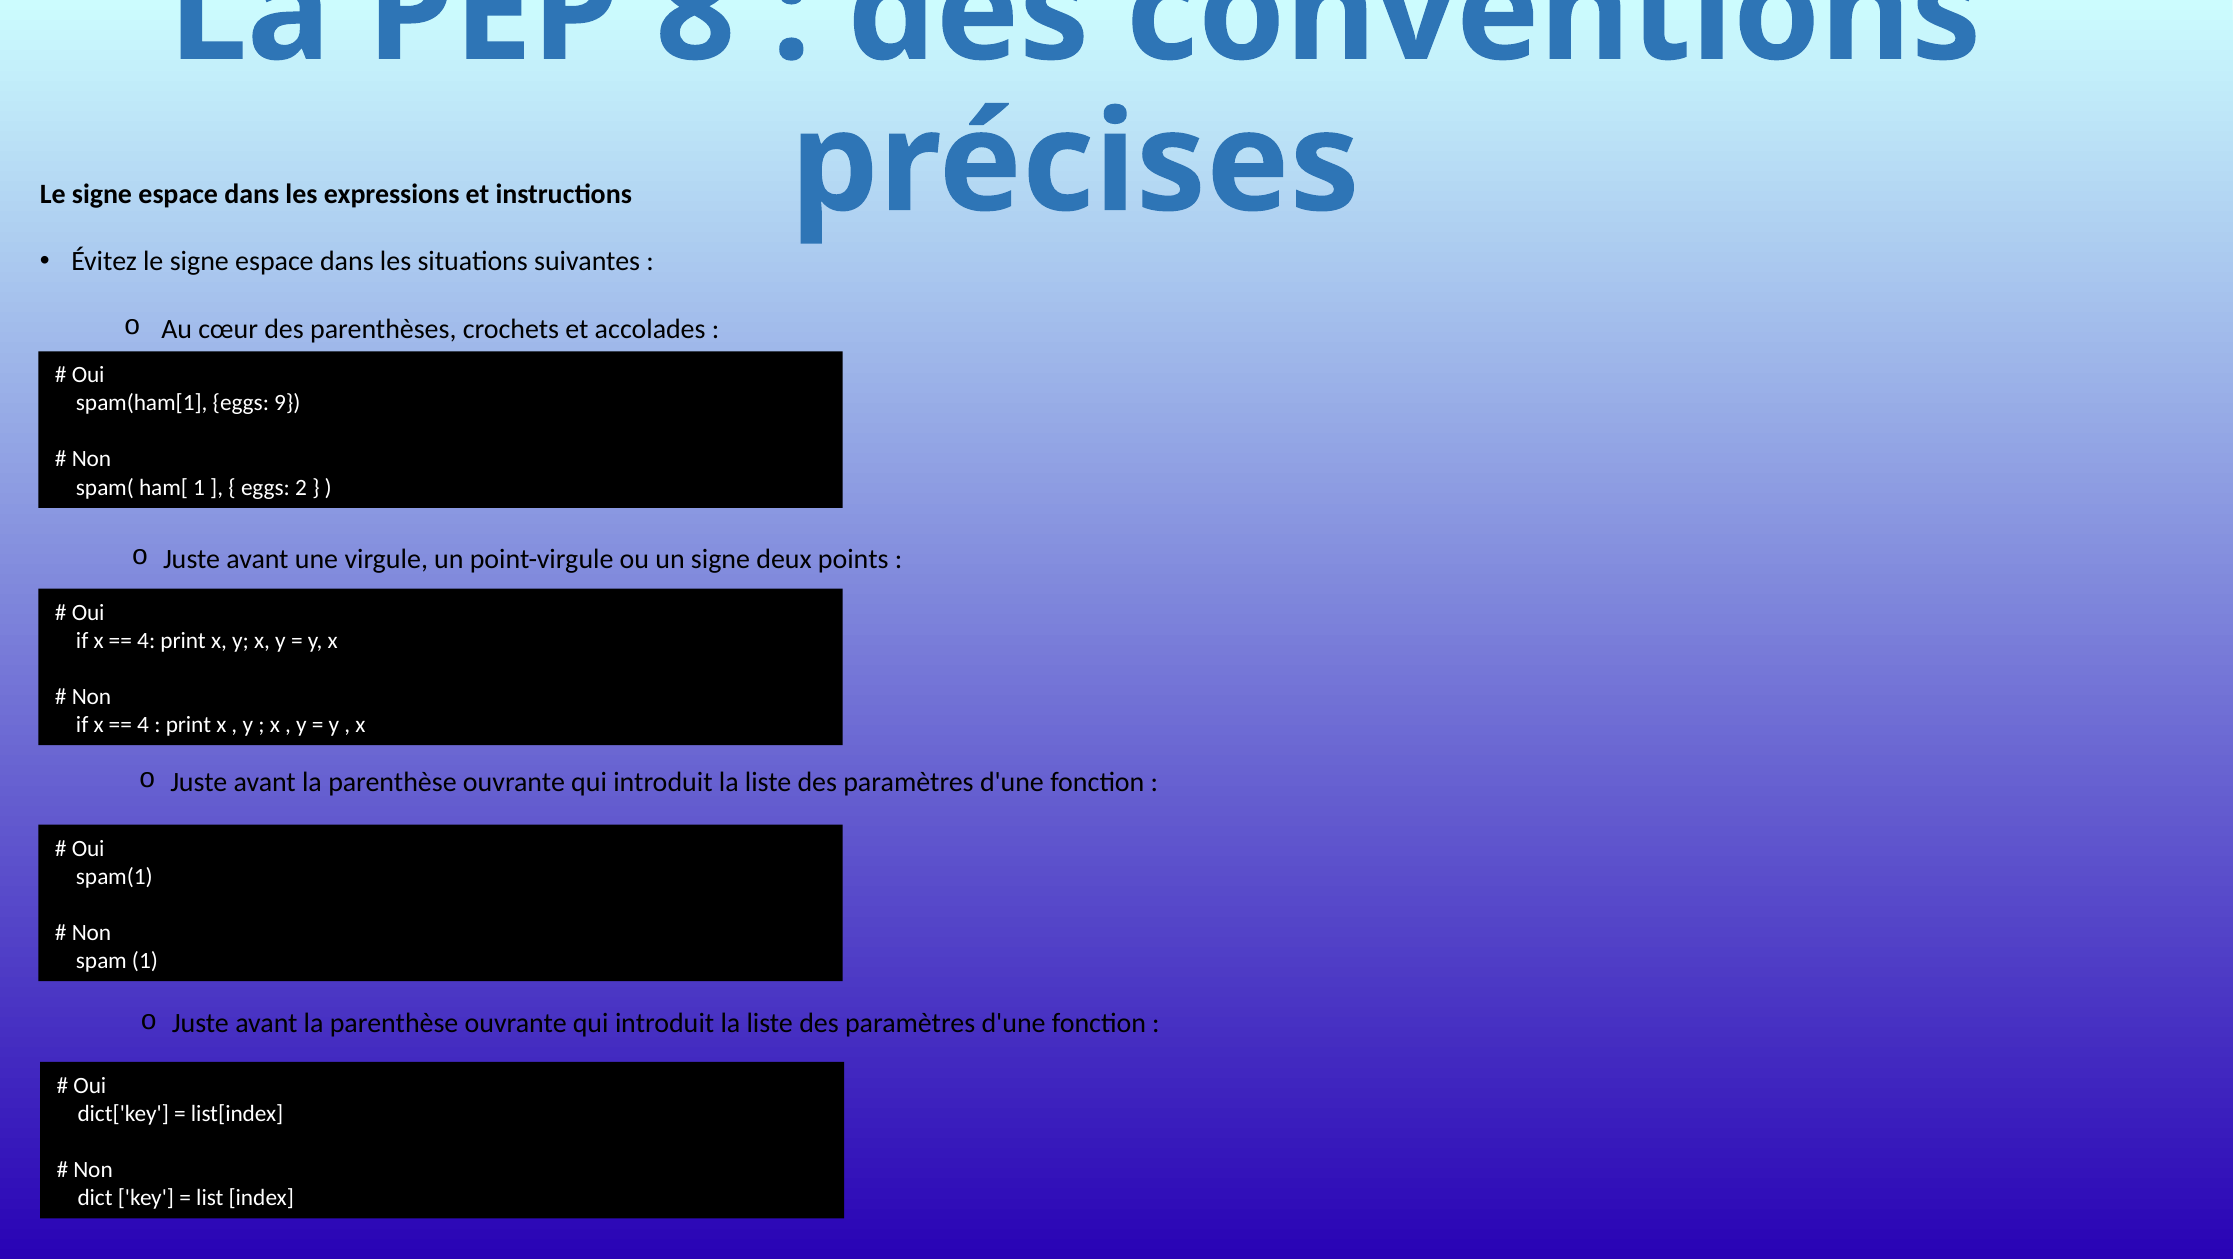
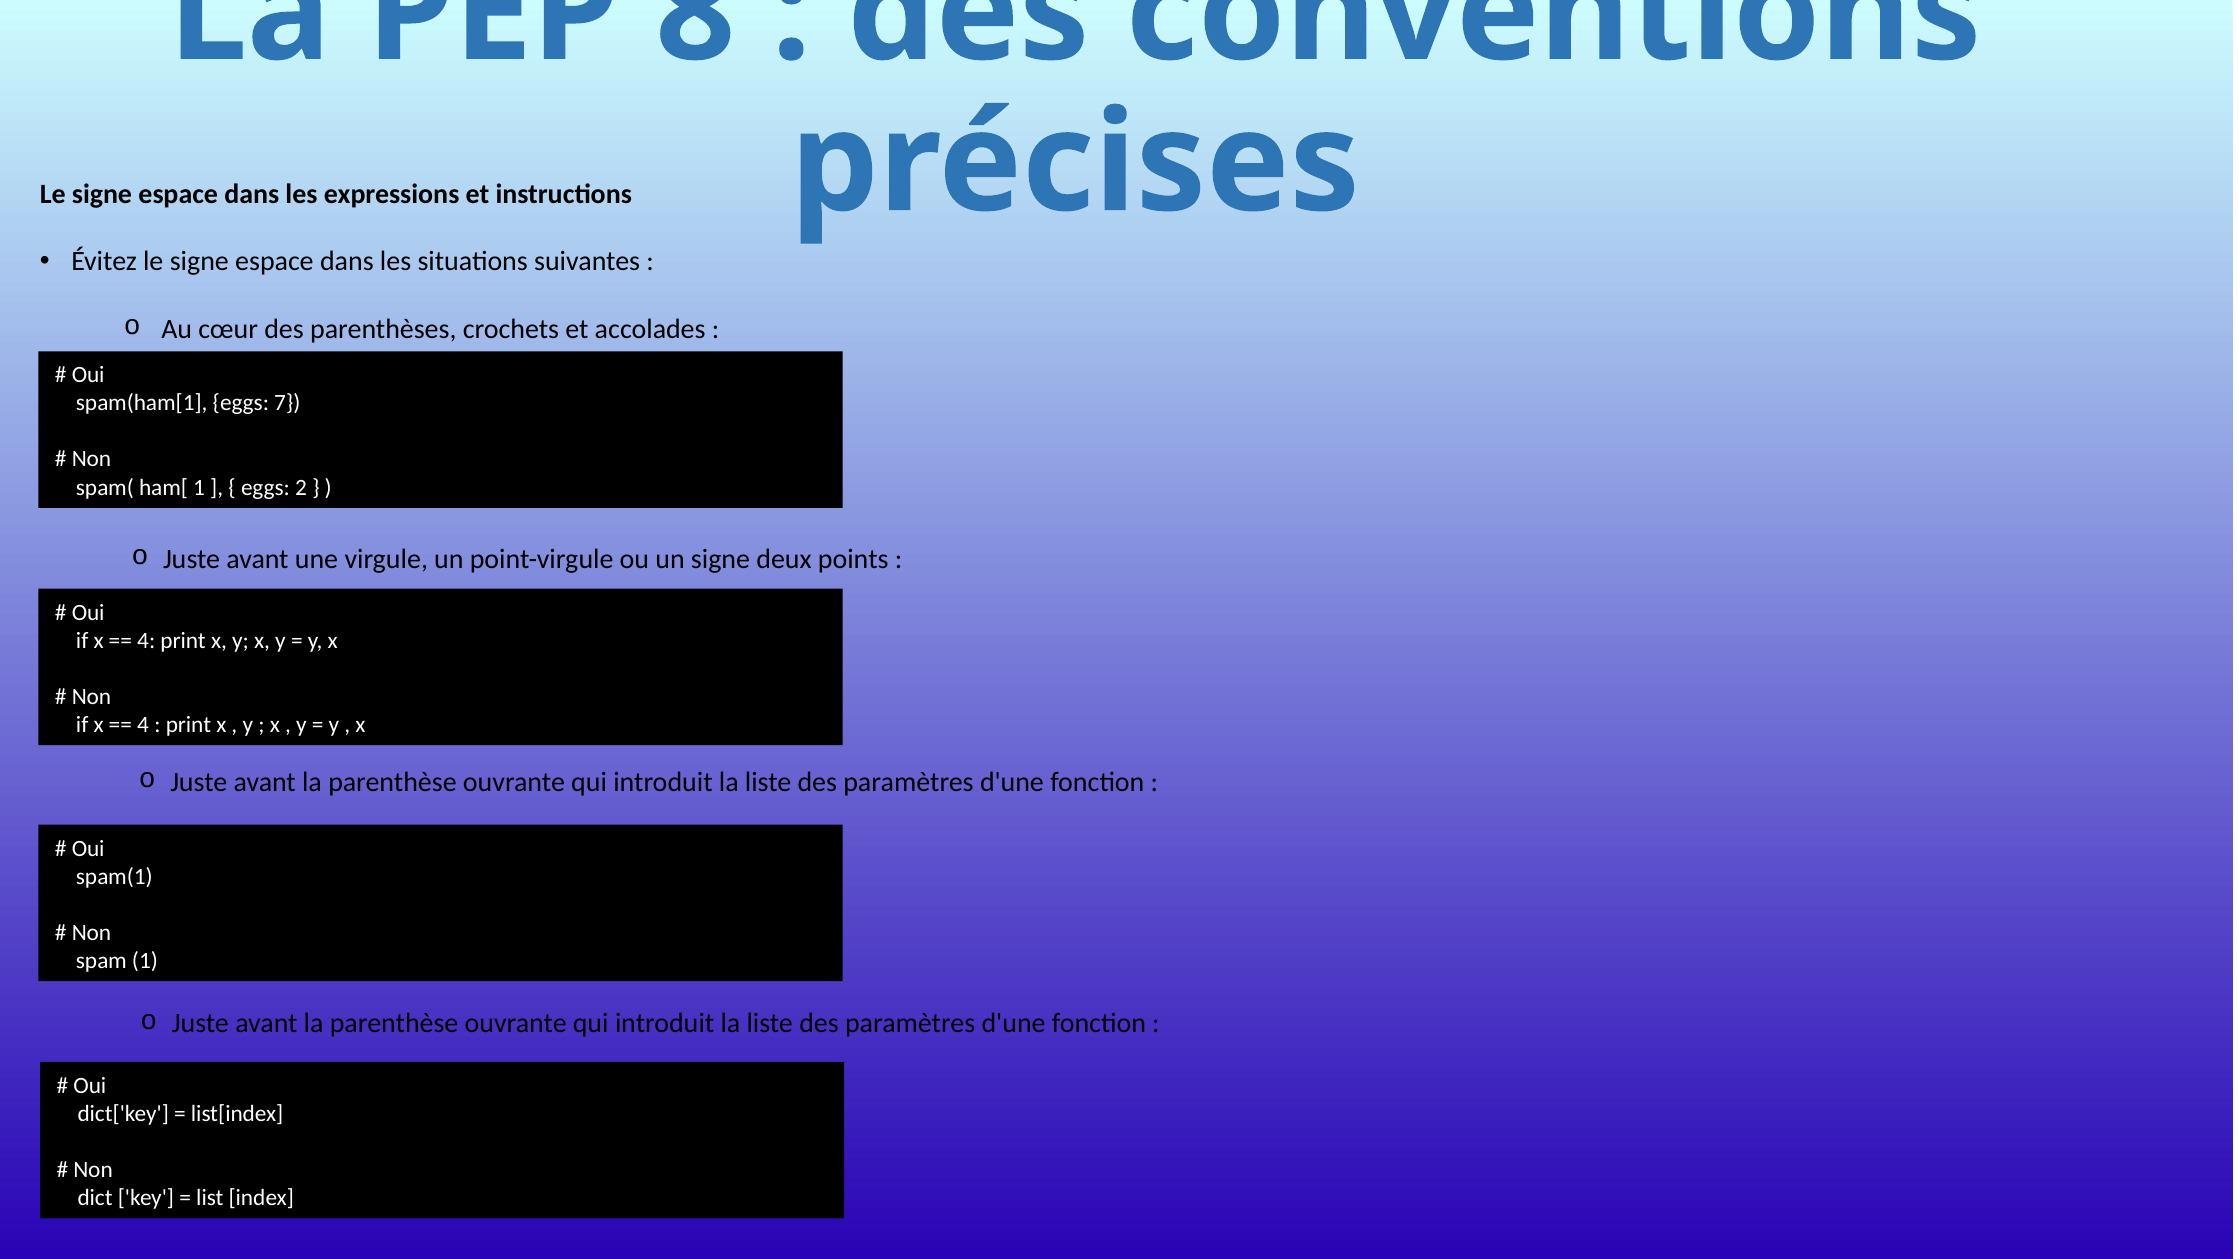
9: 9 -> 7
